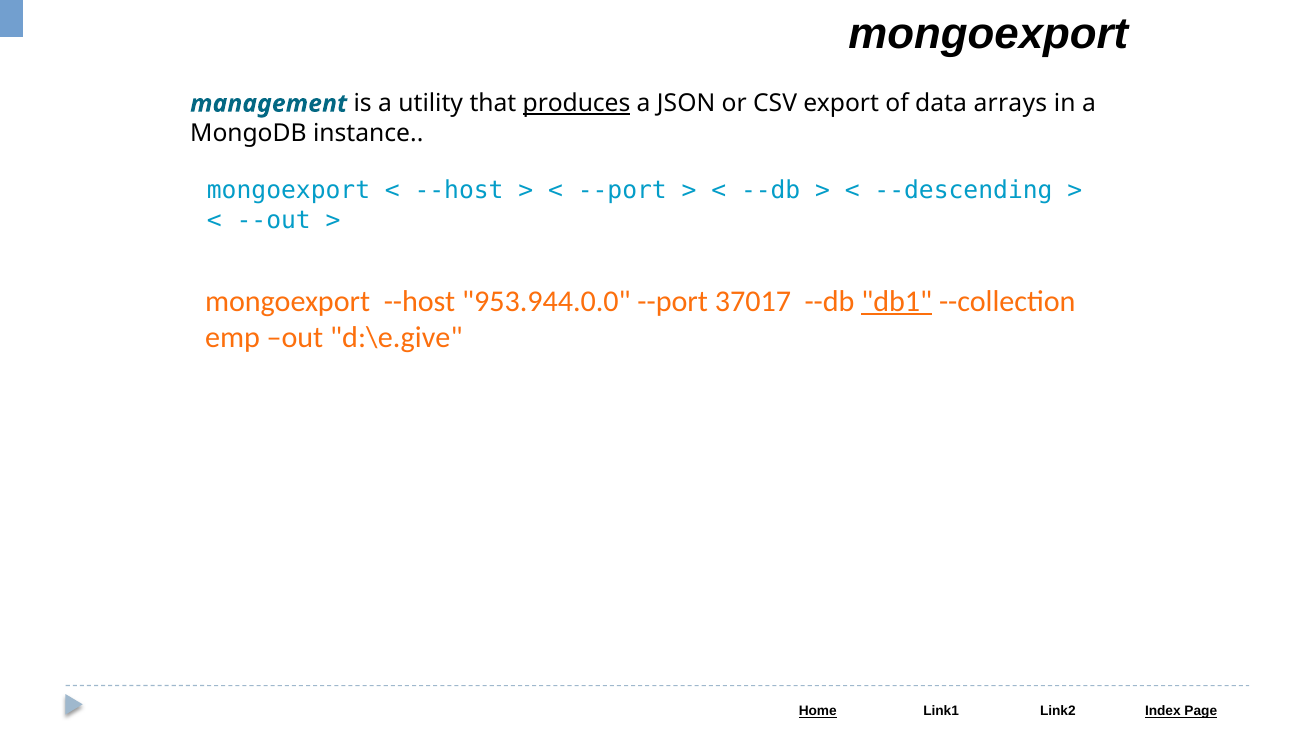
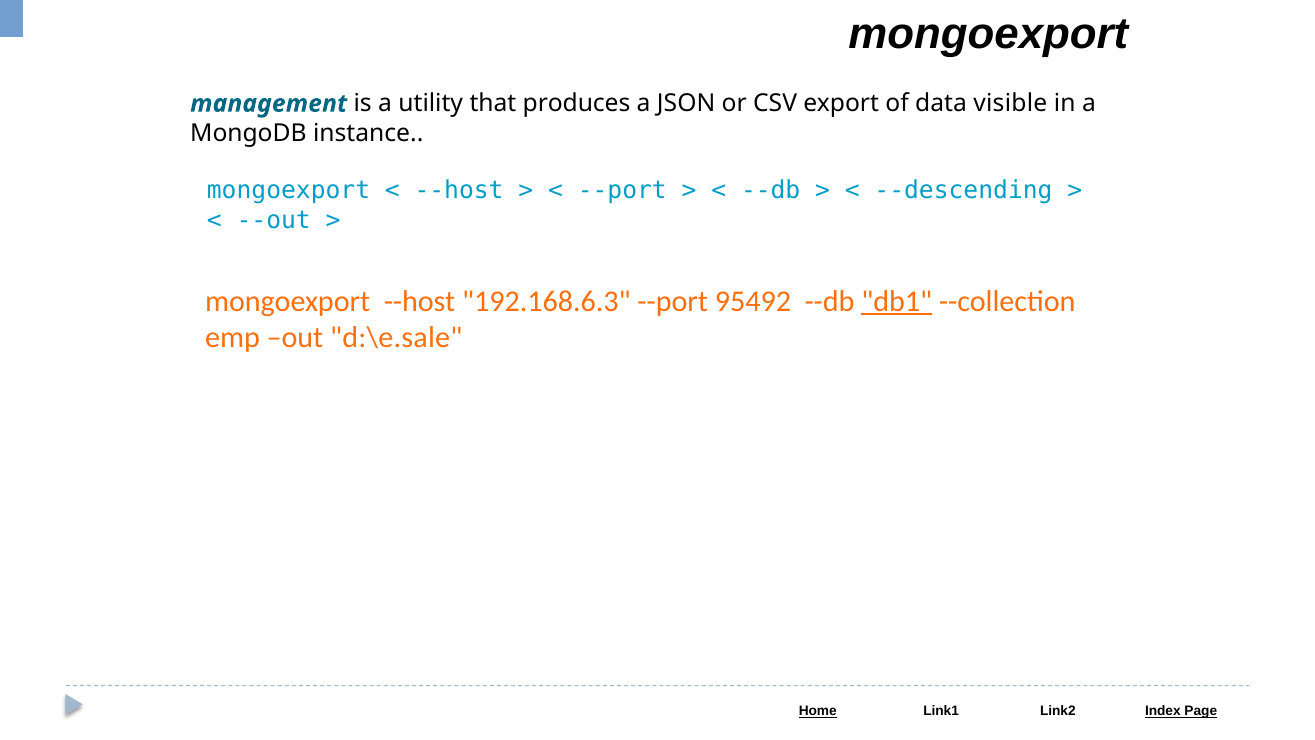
produces underline: present -> none
arrays: arrays -> visible
953.944.0.0: 953.944.0.0 -> 192.168.6.3
37017: 37017 -> 95492
d:\e.give: d:\e.give -> d:\e.sale
